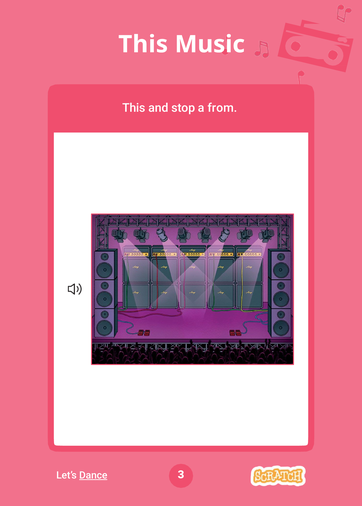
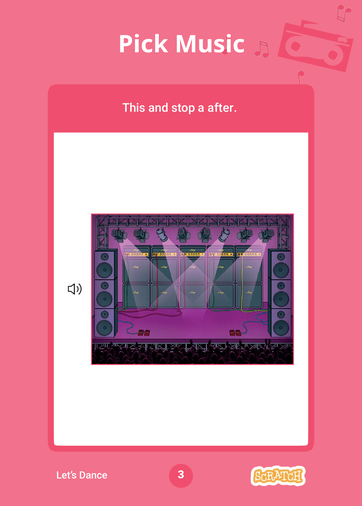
This at (143, 44): This -> Pick
from: from -> after
Dance underline: present -> none
